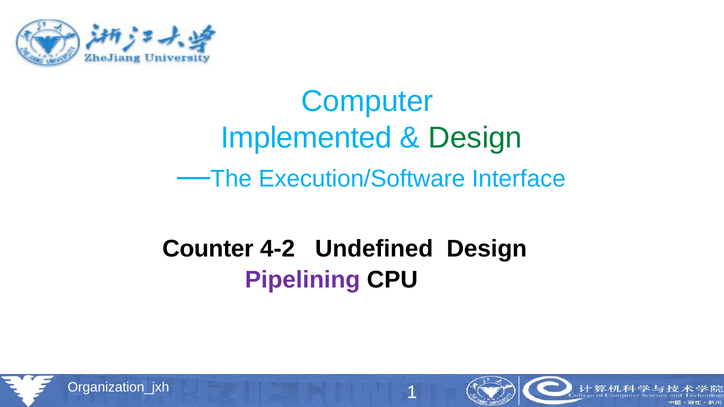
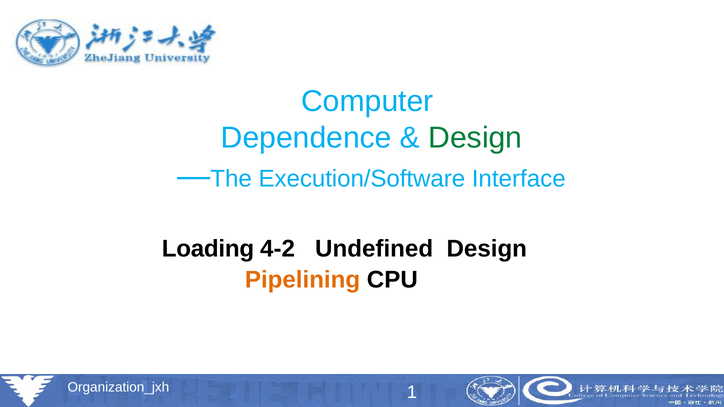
Implemented: Implemented -> Dependence
Counter: Counter -> Loading
Pipelining colour: purple -> orange
